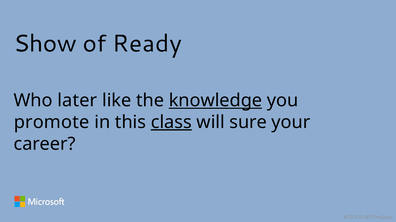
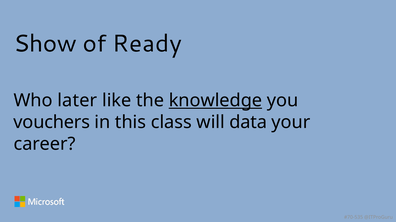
promote: promote -> vouchers
class underline: present -> none
sure: sure -> data
